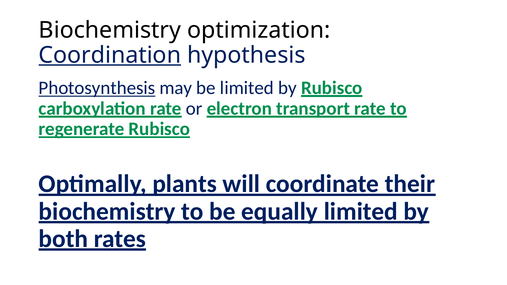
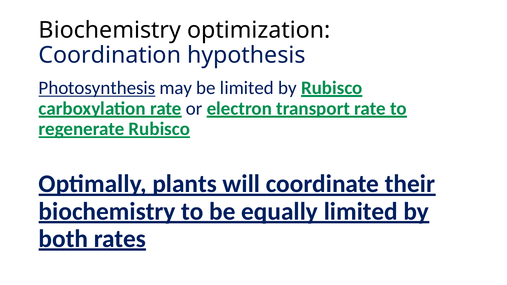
Coordination underline: present -> none
